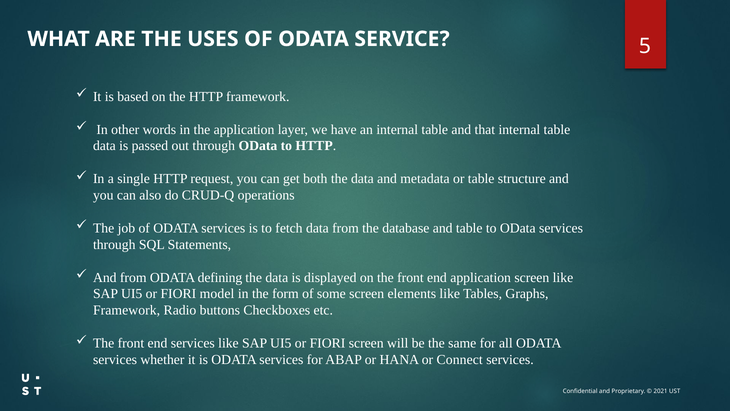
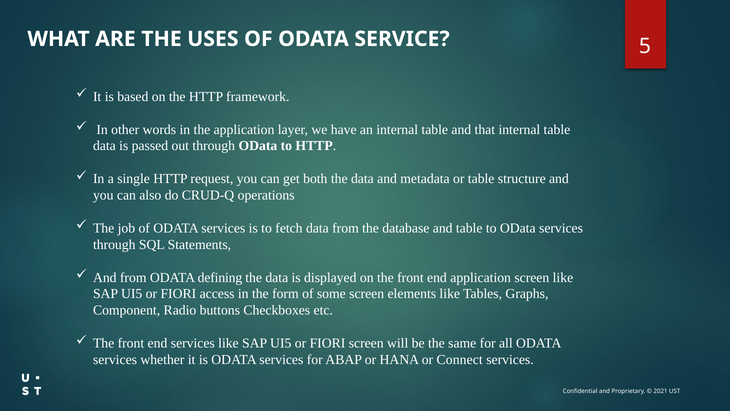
model: model -> access
Framework at (127, 310): Framework -> Component
